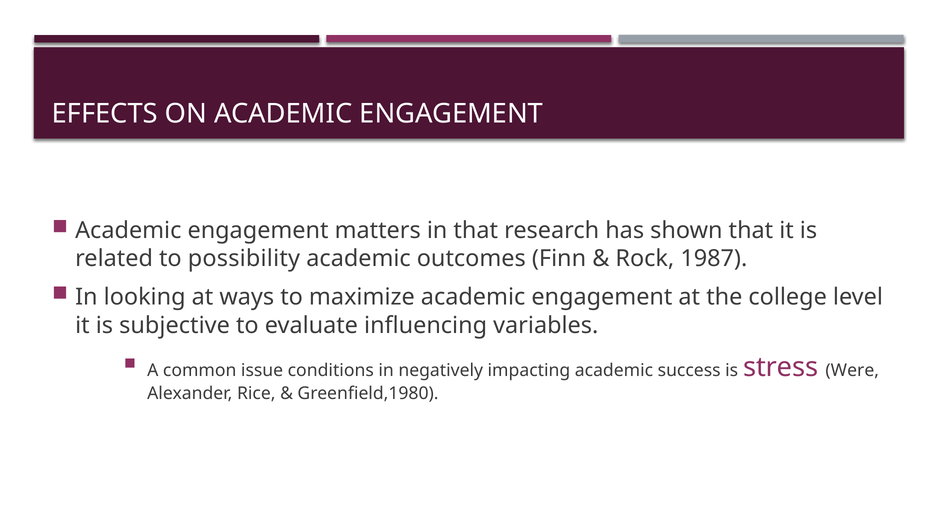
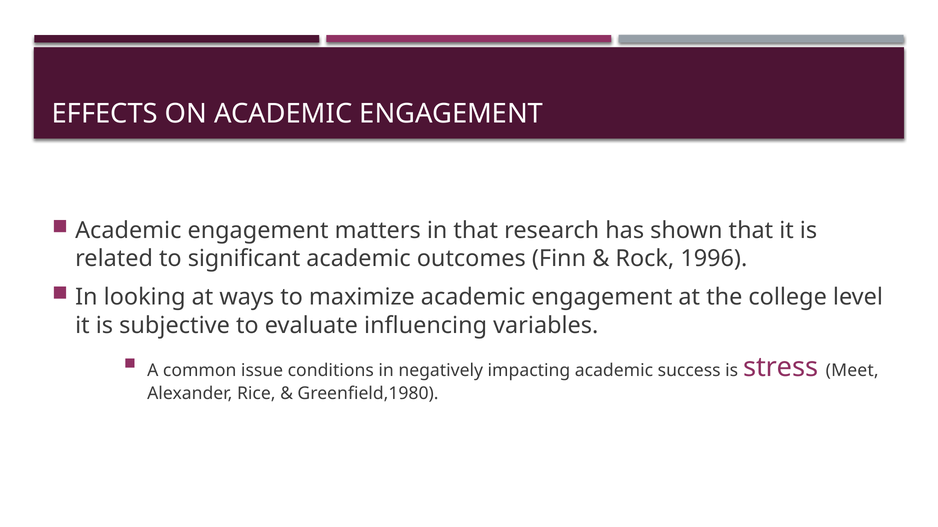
possibility: possibility -> significant
1987: 1987 -> 1996
Were: Were -> Meet
